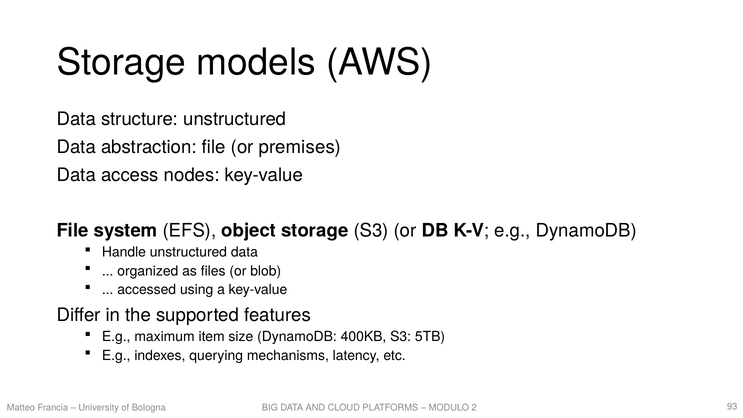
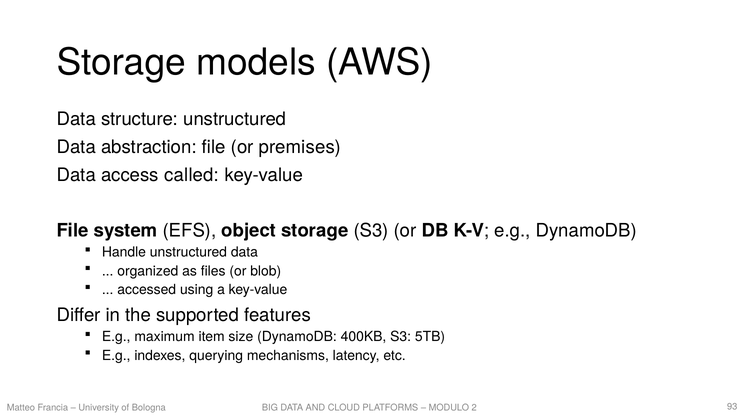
nodes: nodes -> called
